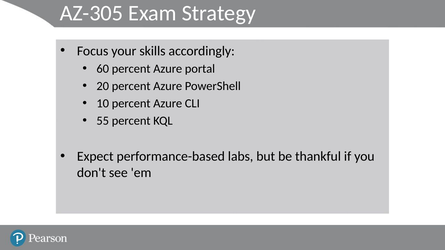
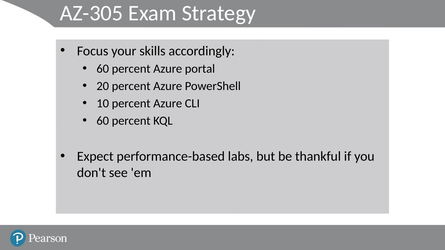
55 at (103, 121): 55 -> 60
